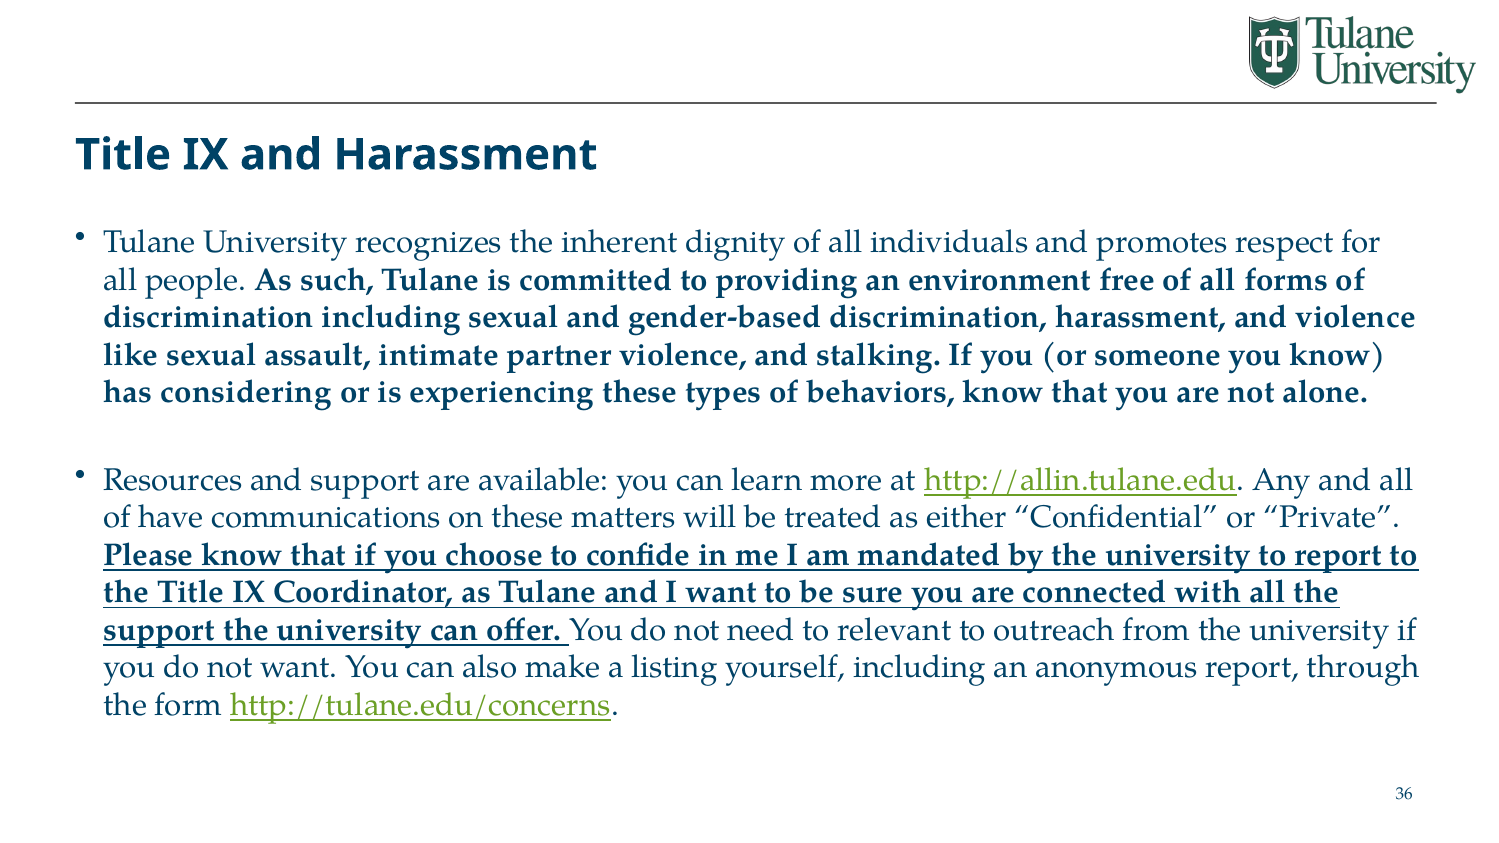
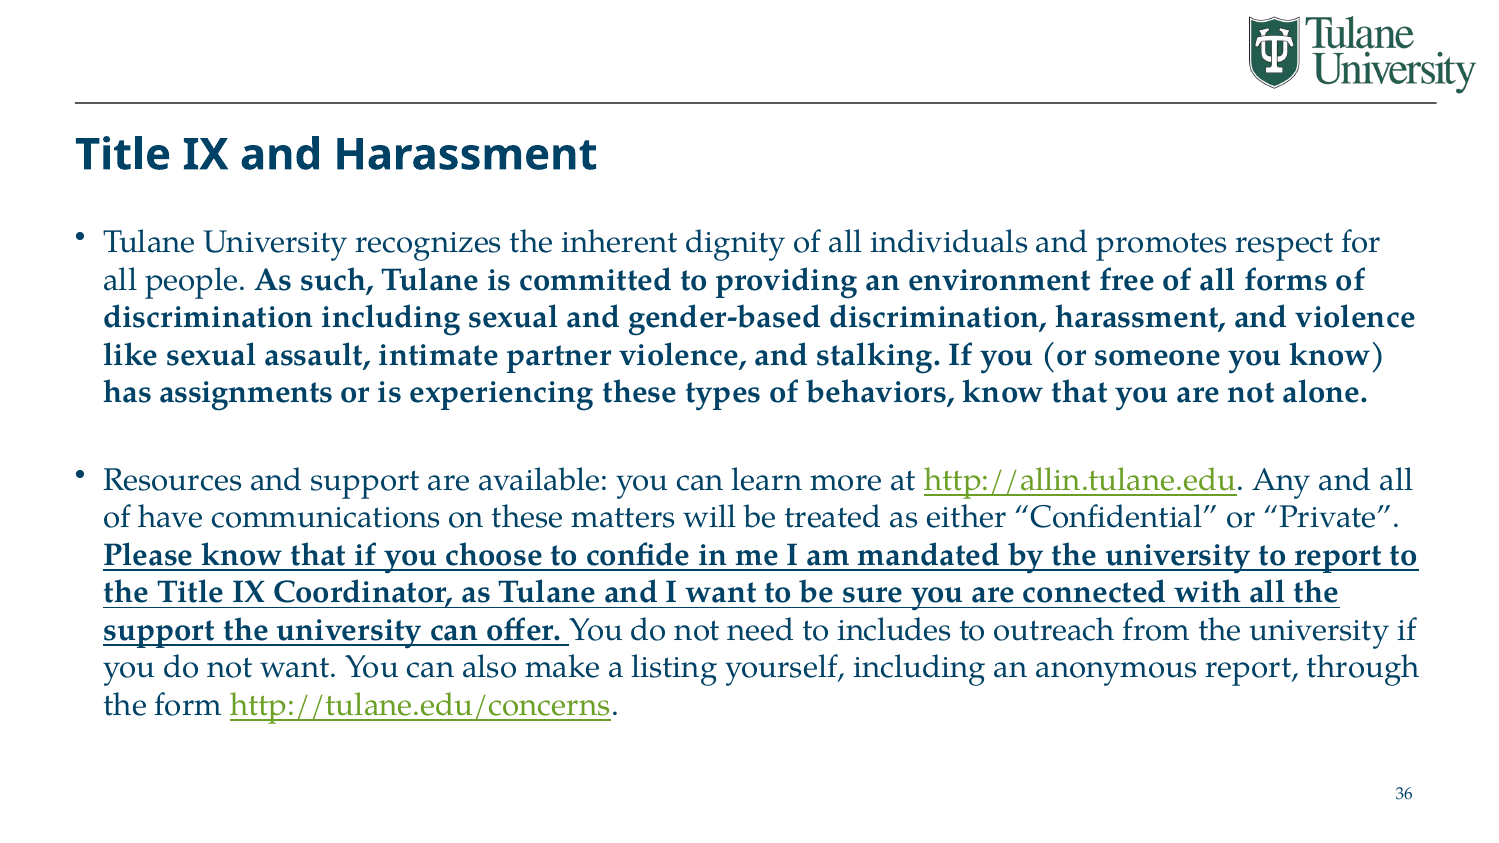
considering: considering -> assignments
relevant: relevant -> includes
